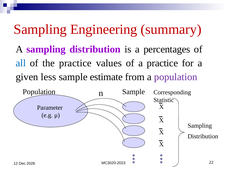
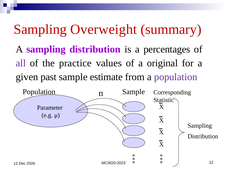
Engineering: Engineering -> Overweight
all colour: blue -> purple
a practice: practice -> original
less: less -> past
